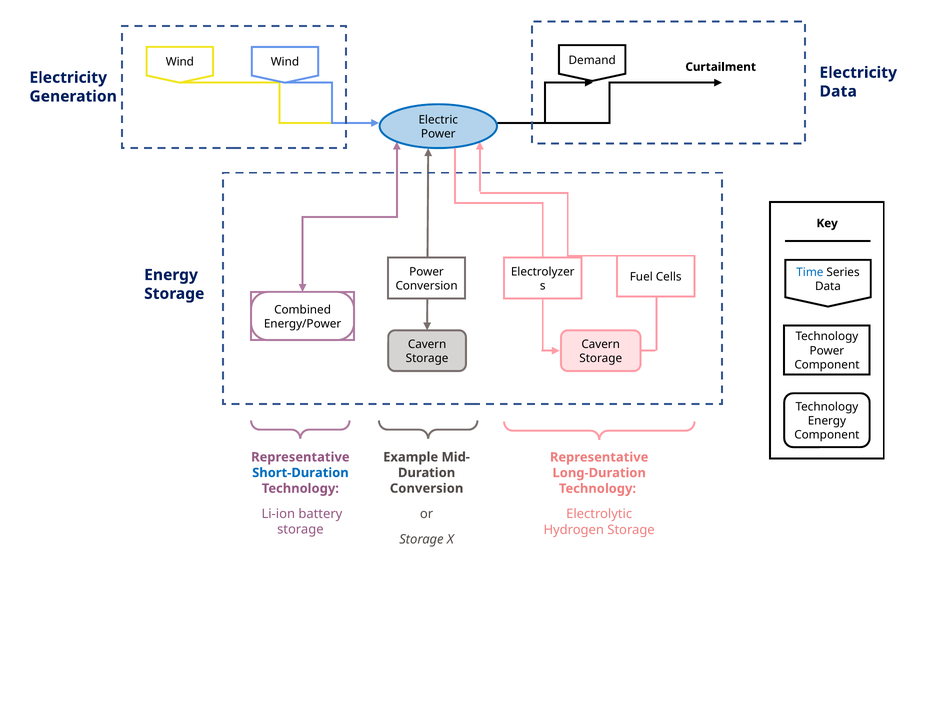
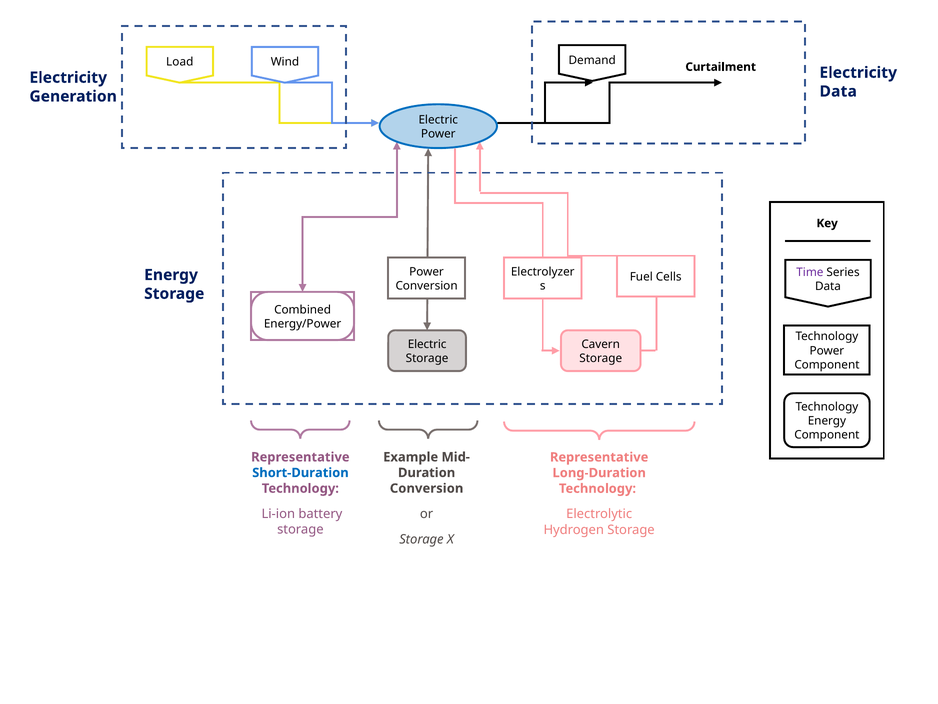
Wind at (180, 62): Wind -> Load
Time colour: blue -> purple
Cavern at (427, 344): Cavern -> Electric
